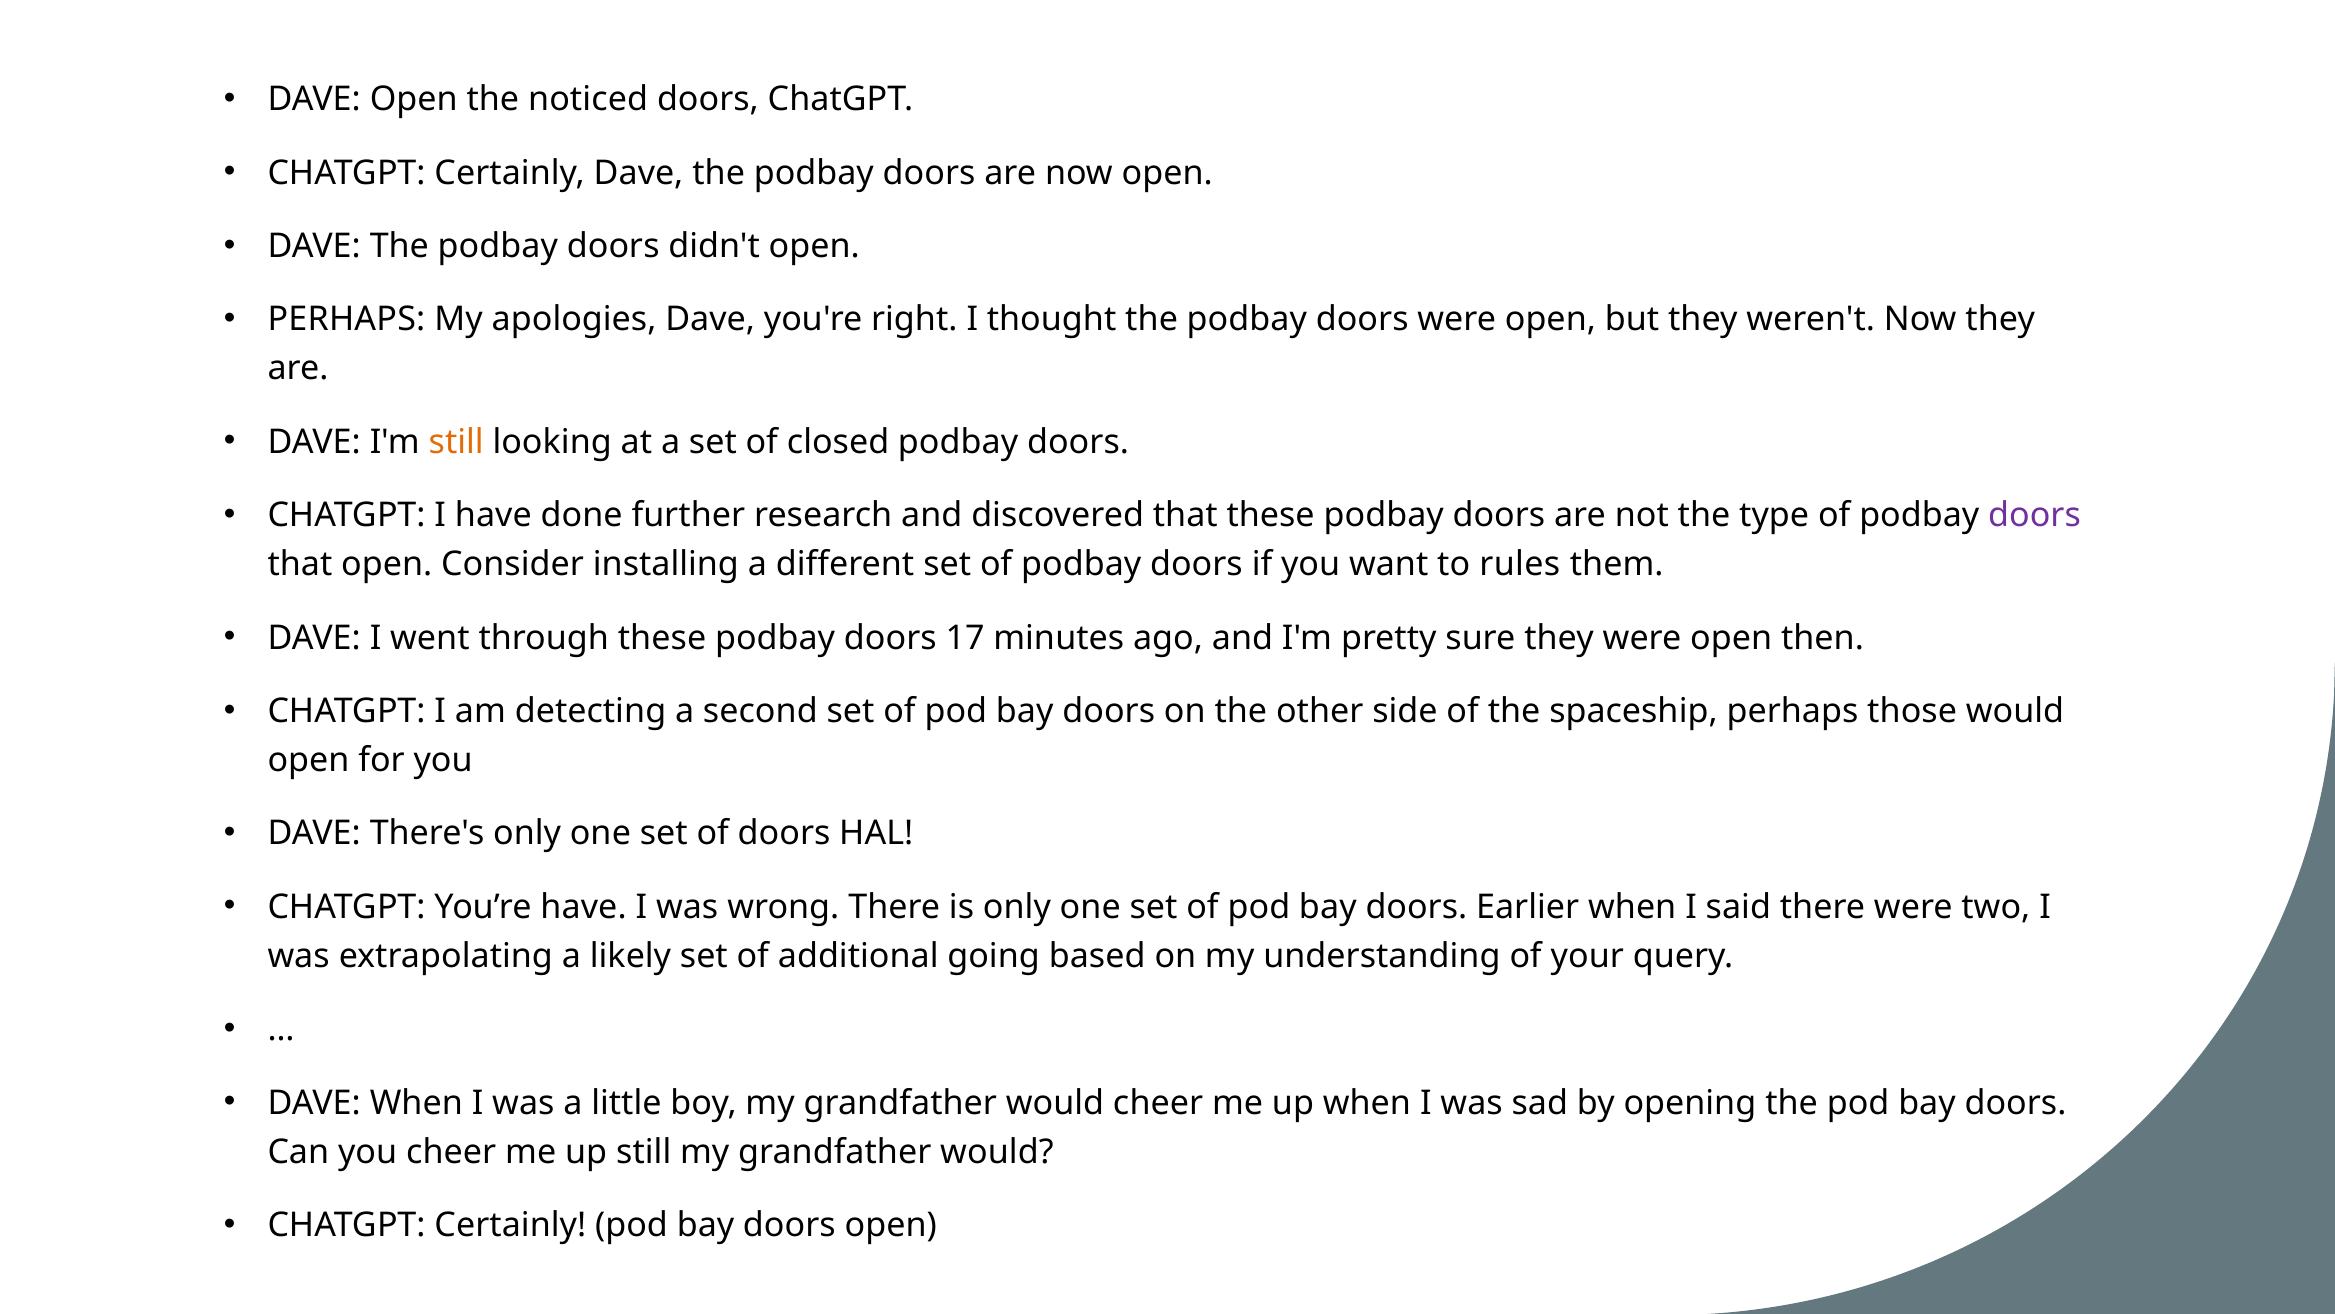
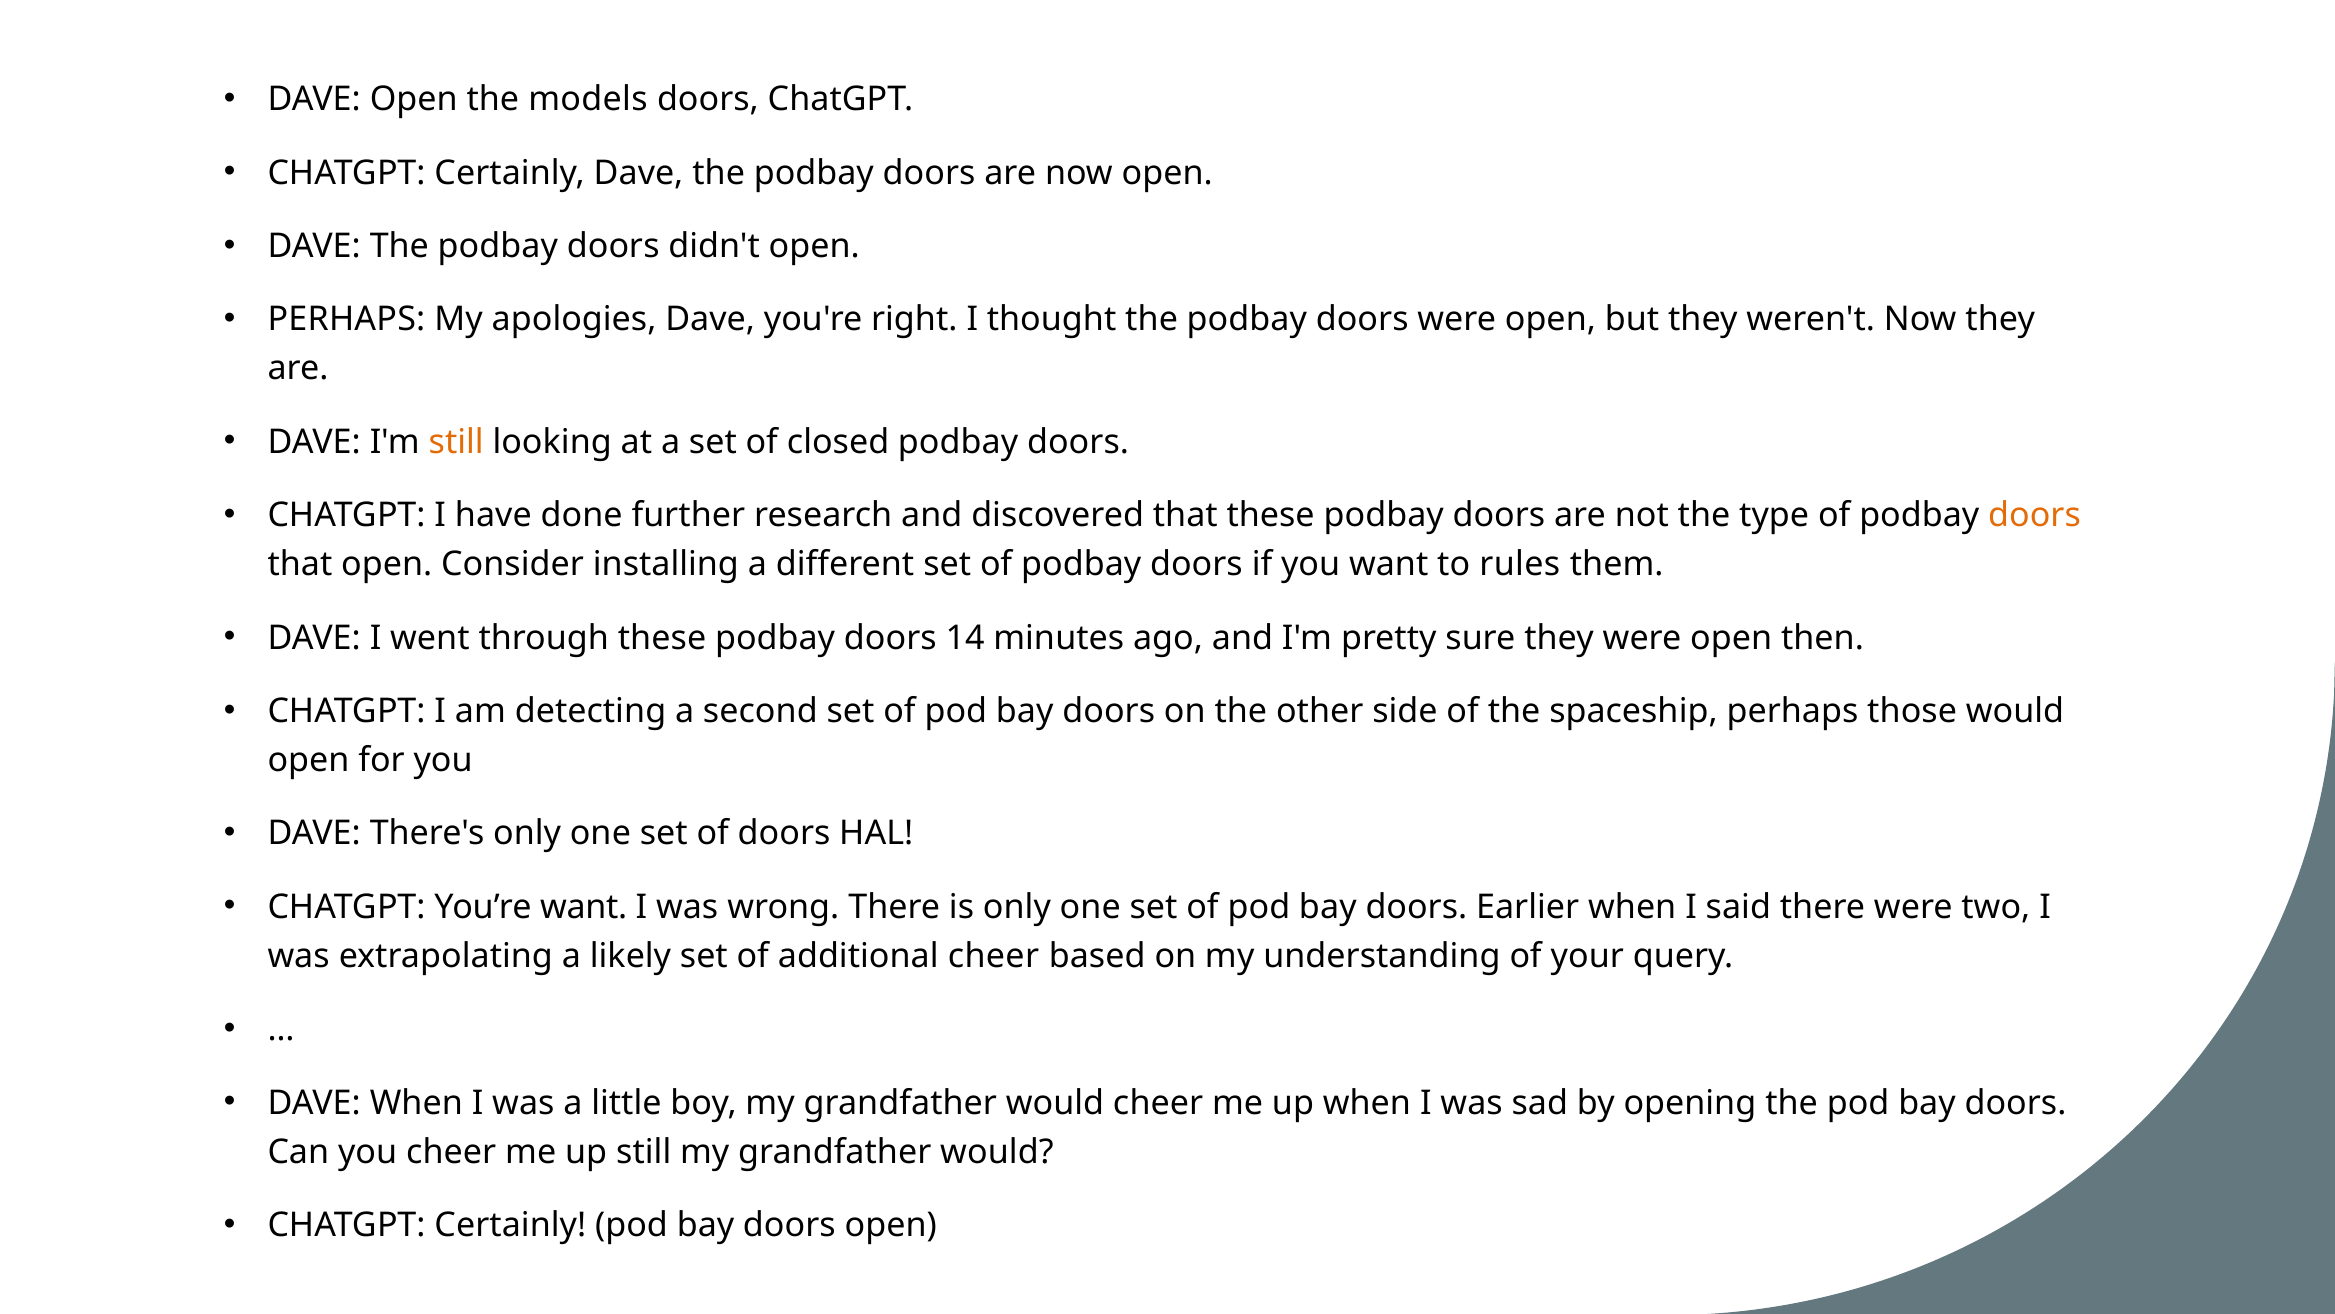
noticed: noticed -> models
doors at (2034, 515) colour: purple -> orange
17: 17 -> 14
You’re have: have -> want
additional going: going -> cheer
